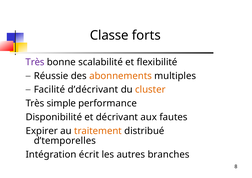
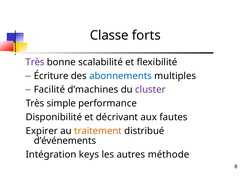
Réussie: Réussie -> Écriture
abonnements colour: orange -> blue
d’décrivant: d’décrivant -> d’machines
cluster colour: orange -> purple
d’temporelles: d’temporelles -> d’événements
écrit: écrit -> keys
branches: branches -> méthode
